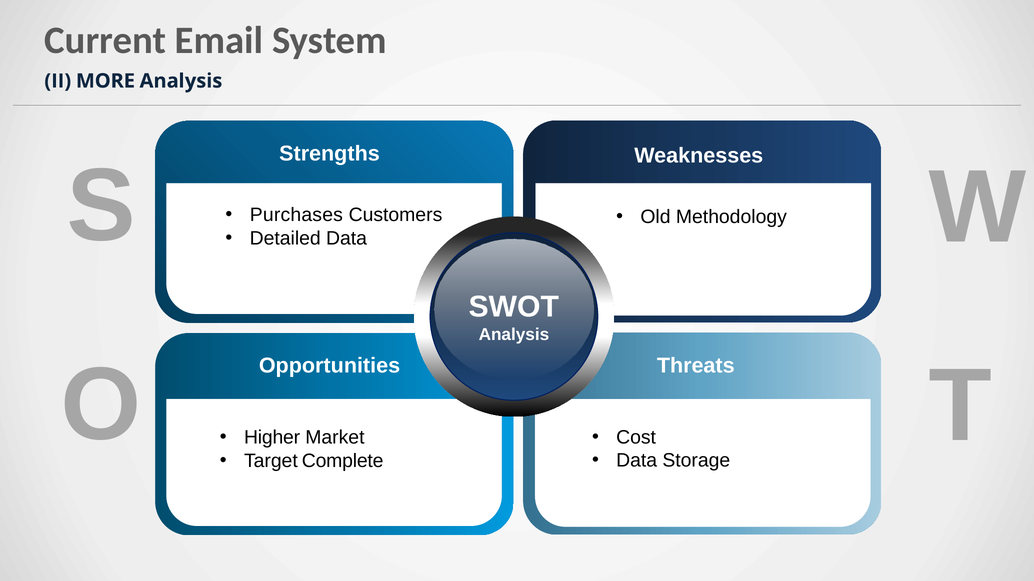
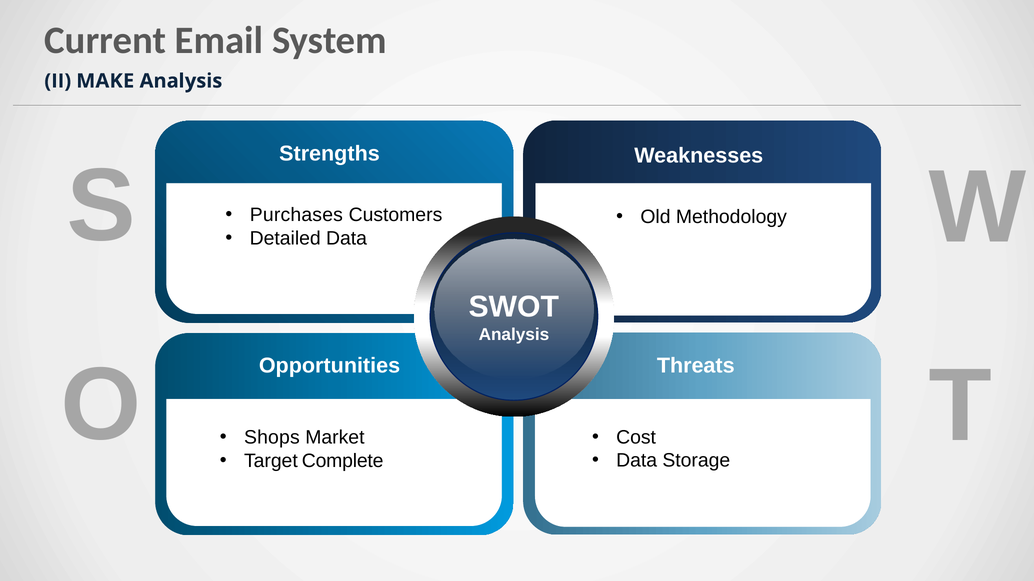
MORE: MORE -> MAKE
Higher: Higher -> Shops
